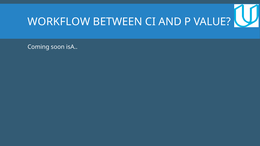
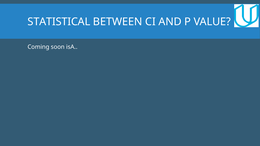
WORKFLOW: WORKFLOW -> STATISTICAL
